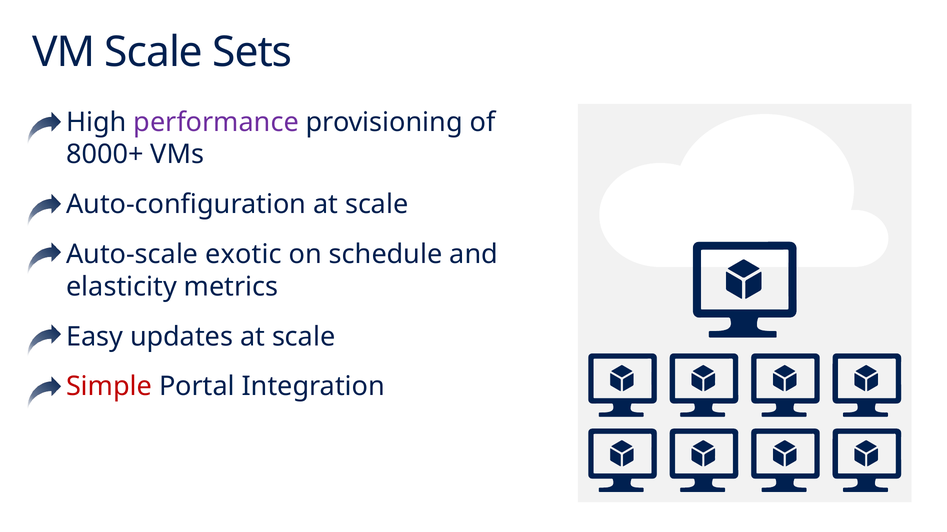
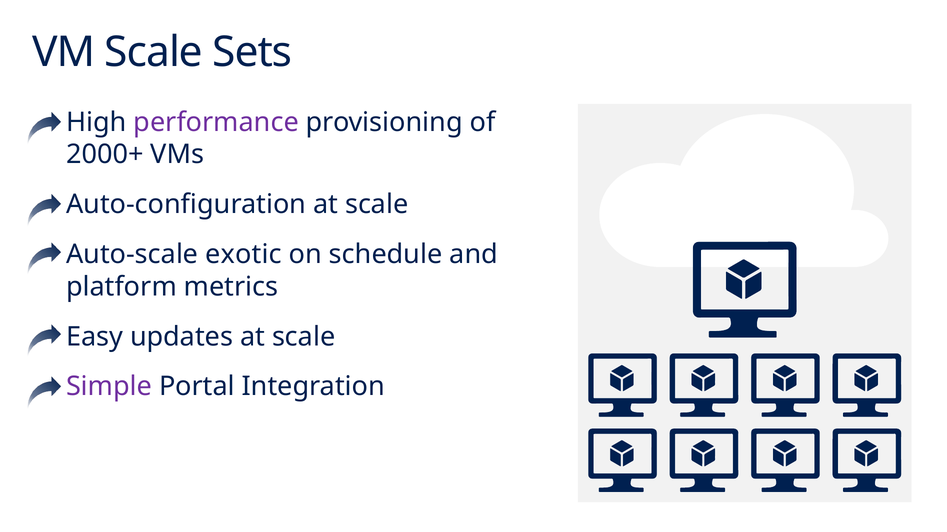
8000+: 8000+ -> 2000+
elasticity: elasticity -> platform
Simple colour: red -> purple
